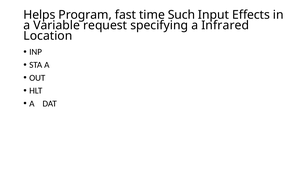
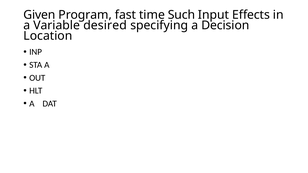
Helps: Helps -> Given
request: request -> desired
Infrared: Infrared -> Decision
